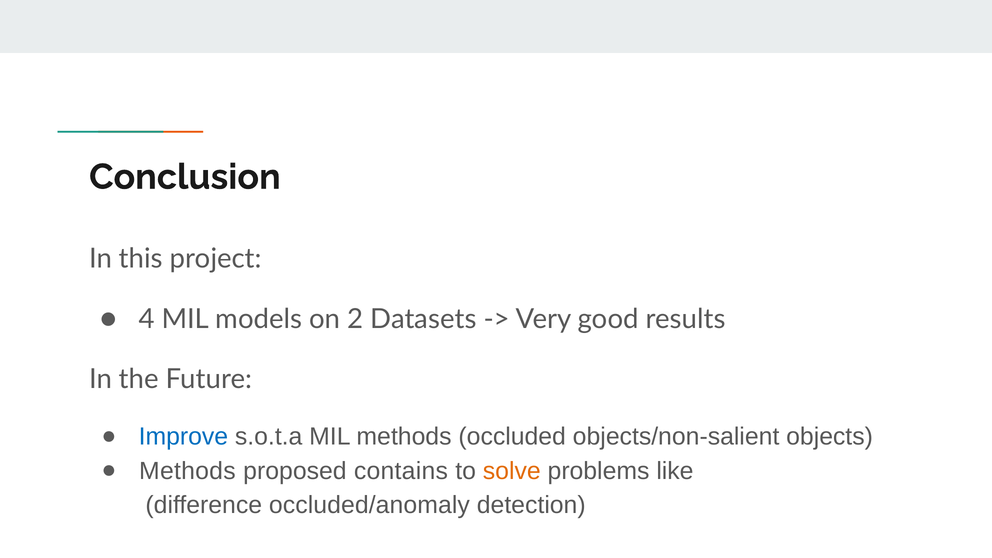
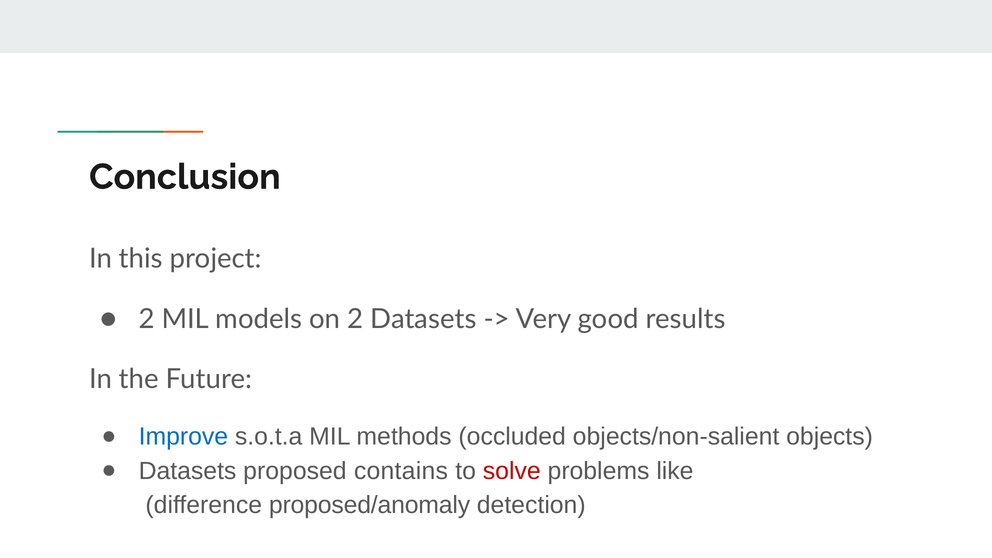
4 at (147, 319): 4 -> 2
Methods at (187, 471): Methods -> Datasets
solve colour: orange -> red
occluded/anomaly: occluded/anomaly -> proposed/anomaly
